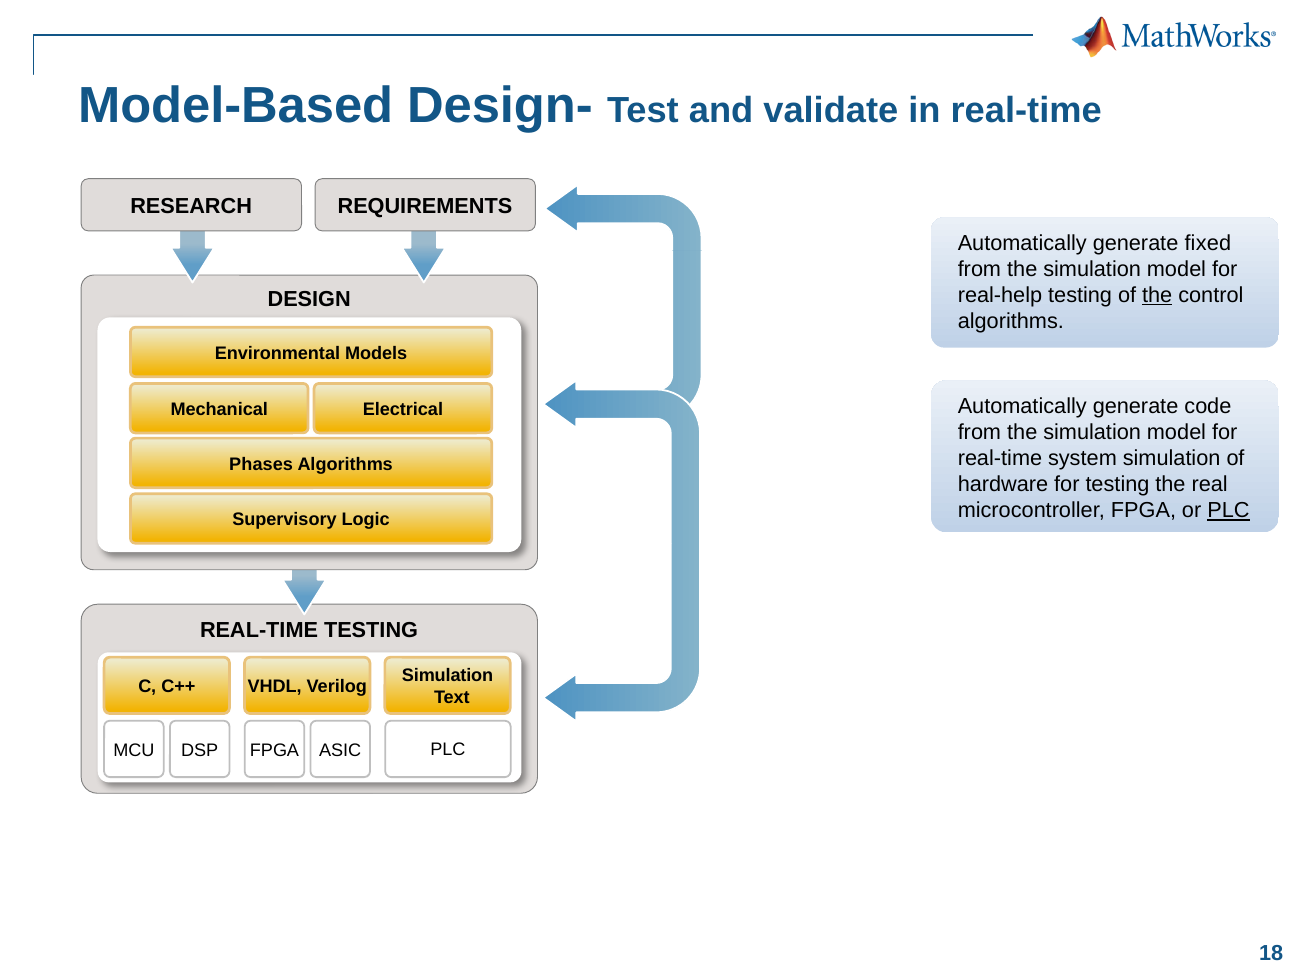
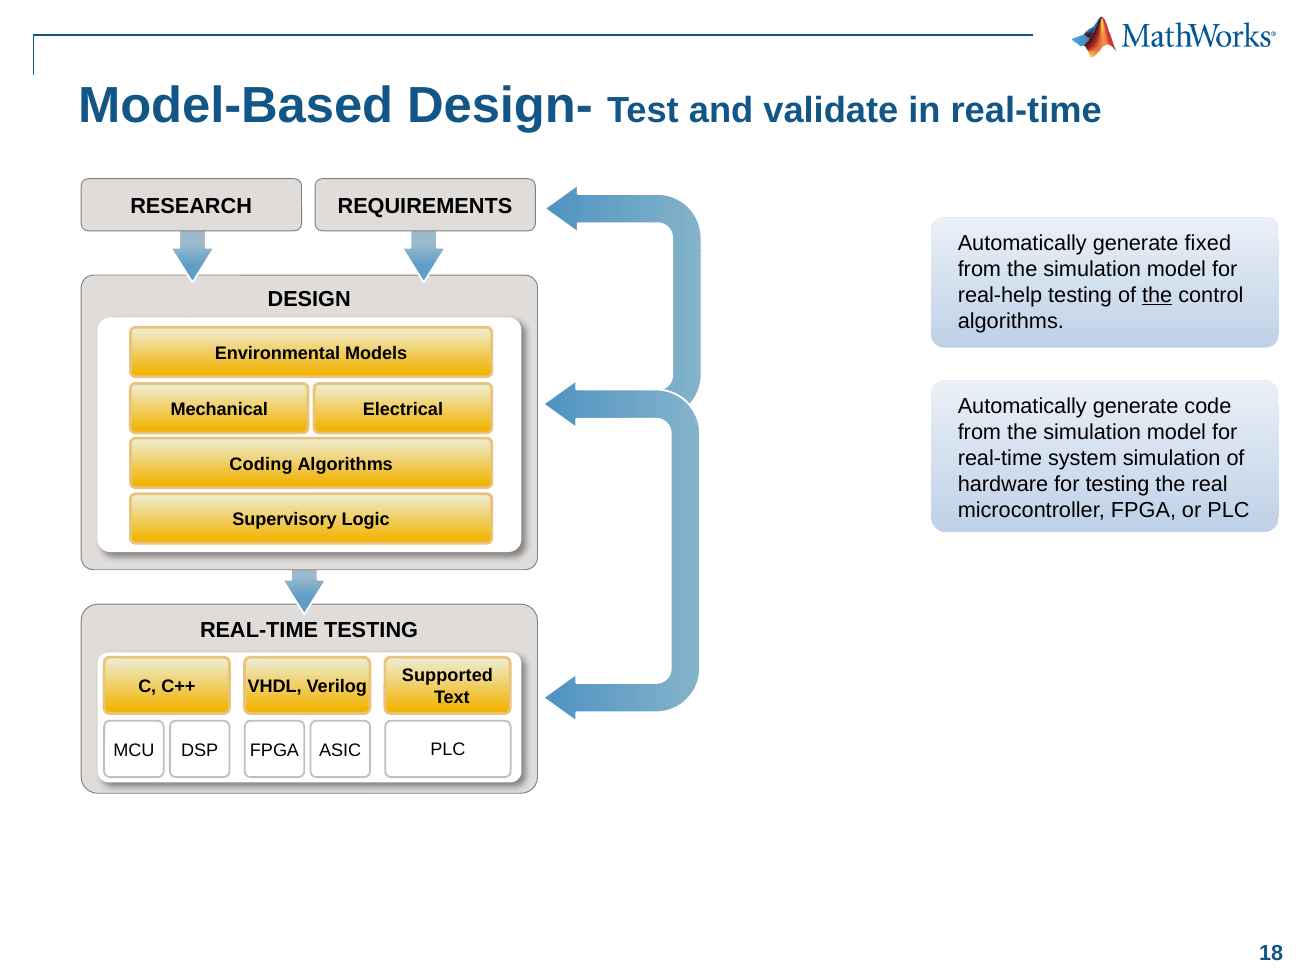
Phases: Phases -> Coding
PLC at (1228, 511) underline: present -> none
Simulation at (448, 676): Simulation -> Supported
